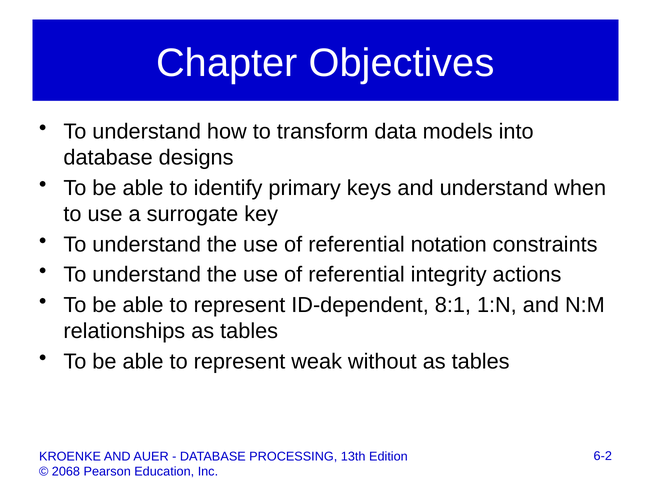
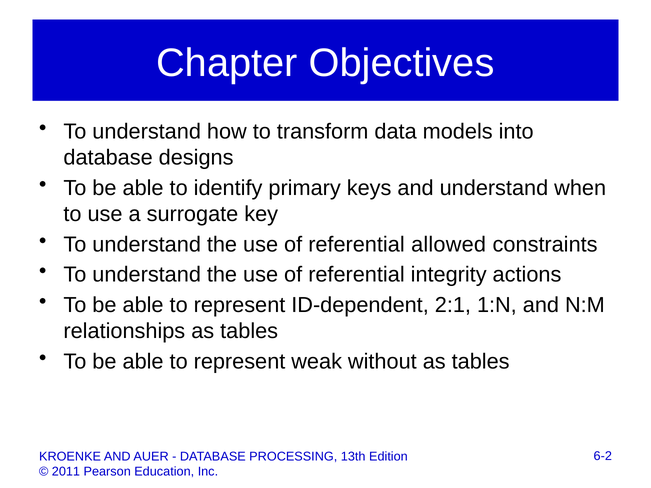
notation: notation -> allowed
8:1: 8:1 -> 2:1
2068: 2068 -> 2011
